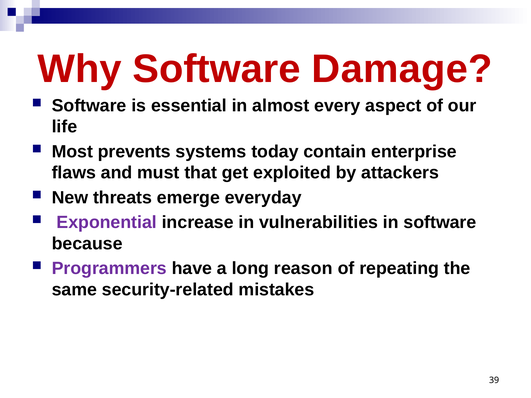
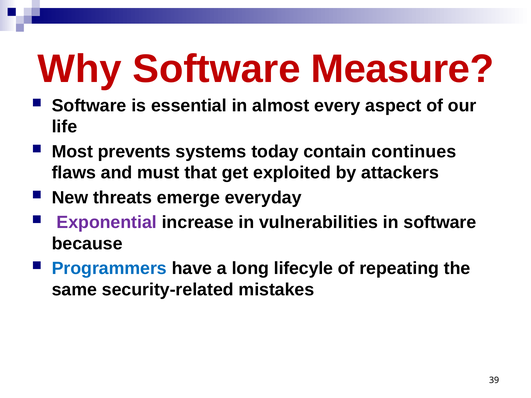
Damage: Damage -> Measure
enterprise: enterprise -> continues
Programmers colour: purple -> blue
reason: reason -> lifecyle
